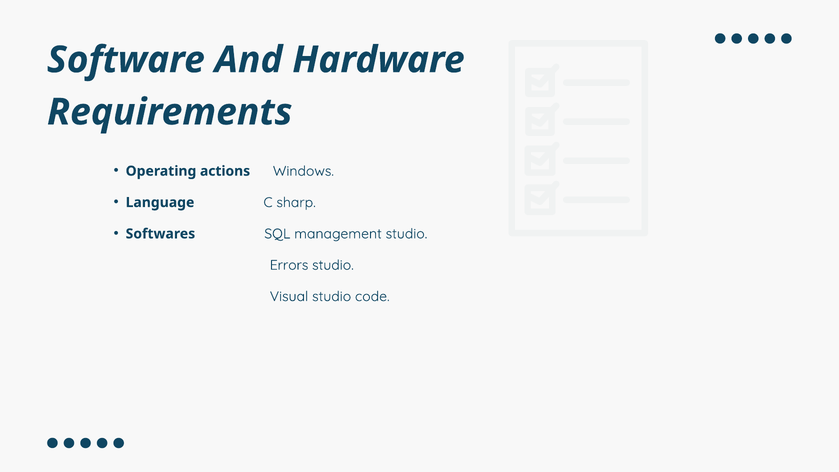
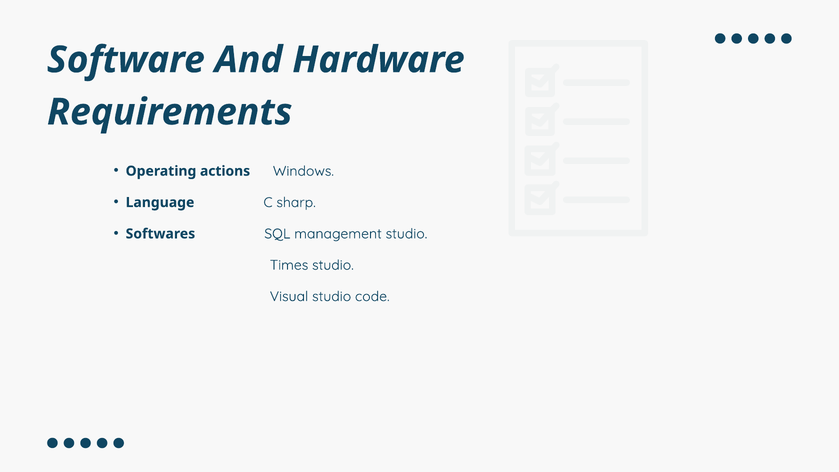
Errors: Errors -> Times
